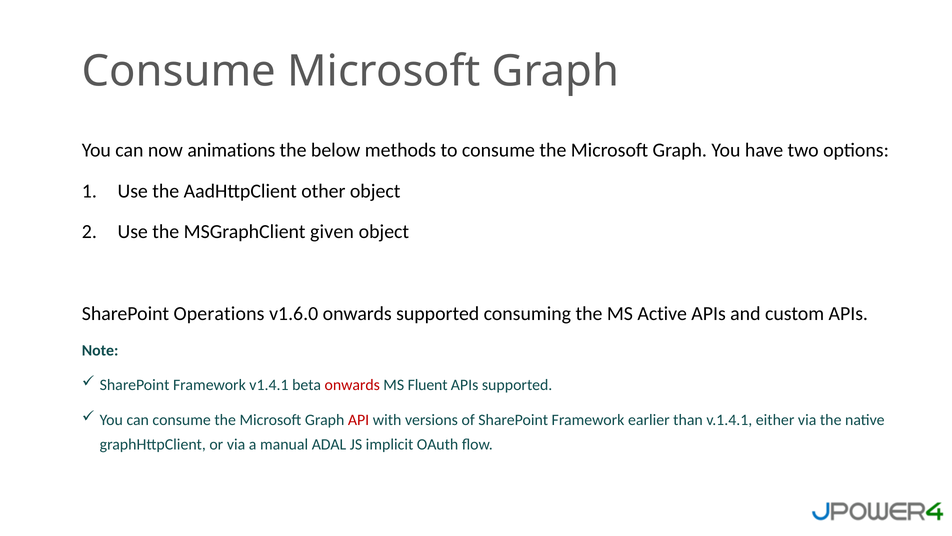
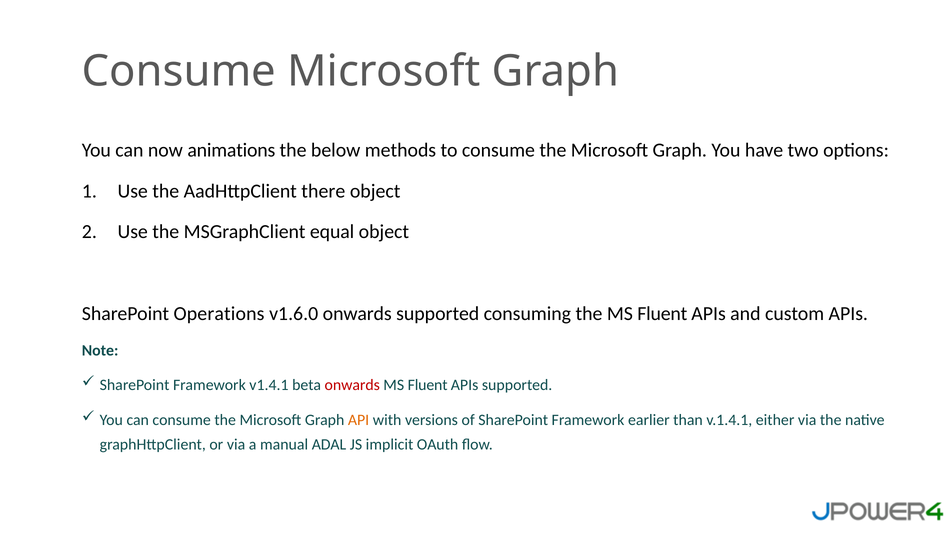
other: other -> there
given: given -> equal
the MS Active: Active -> Fluent
API colour: red -> orange
